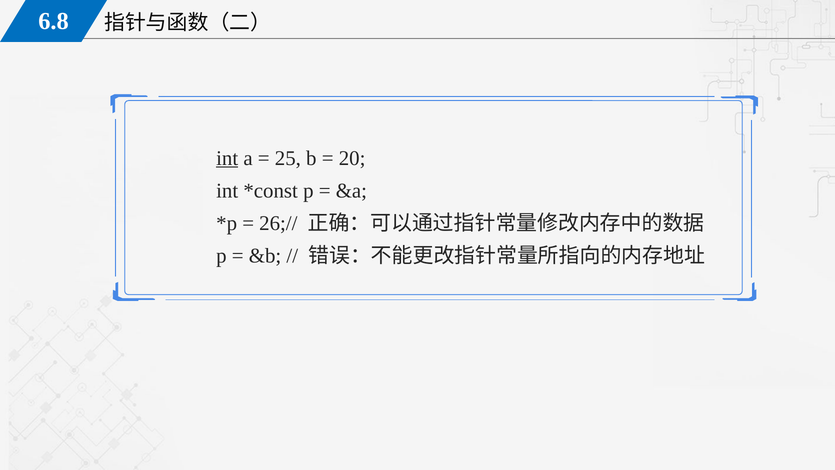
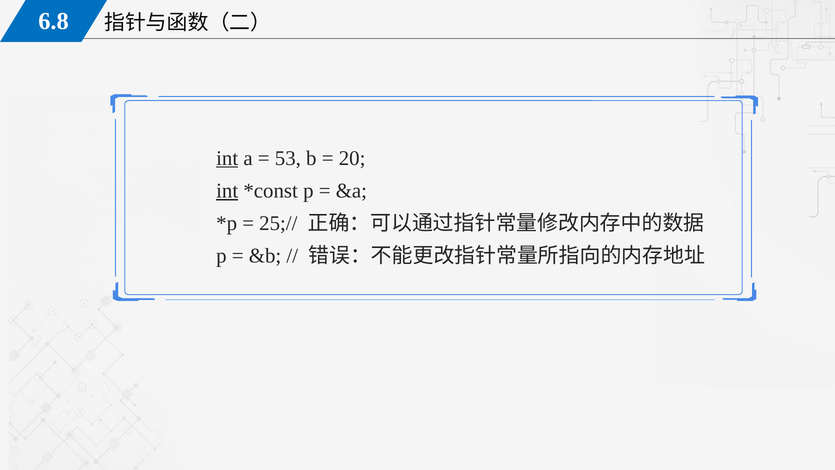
25: 25 -> 53
int at (227, 191) underline: none -> present
26;//: 26;// -> 25;//
